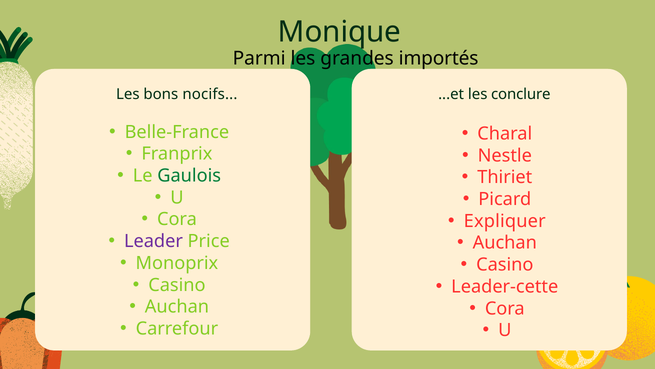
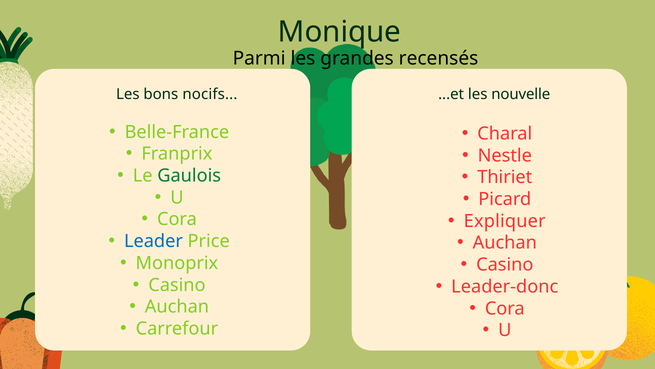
importés: importés -> recensés
conclure: conclure -> nouvelle
Leader colour: purple -> blue
Leader-cette: Leader-cette -> Leader-donc
